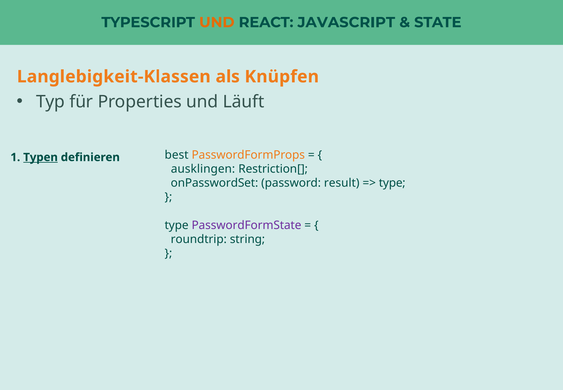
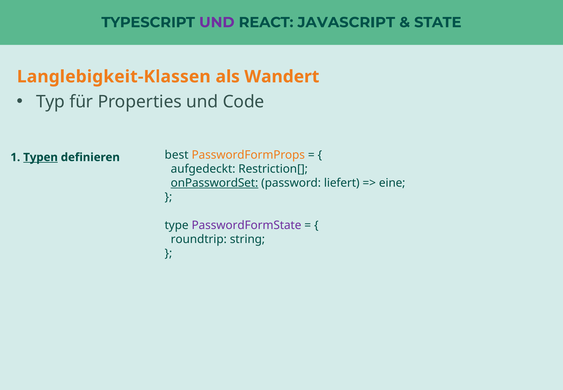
UND at (217, 22) colour: orange -> purple
Knüpfen: Knüpfen -> Wandert
Läuft: Läuft -> Code
ausklingen: ausklingen -> aufgedeckt
onPasswordSet underline: none -> present
result: result -> liefert
type at (392, 183): type -> eine
